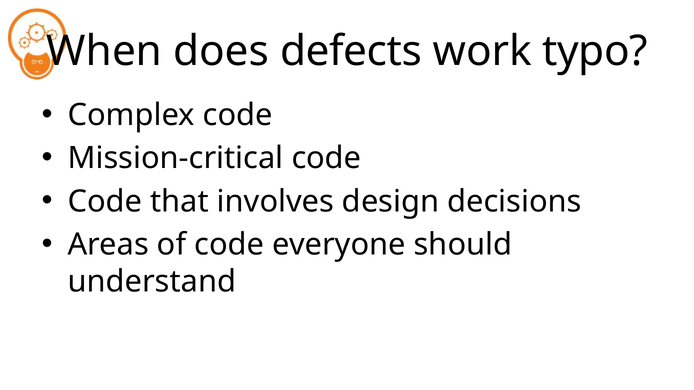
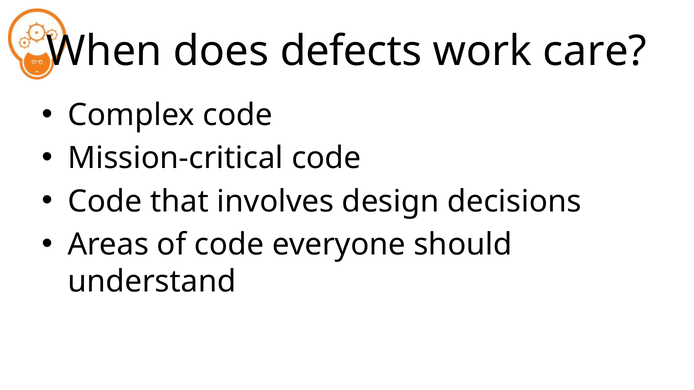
typo: typo -> care
